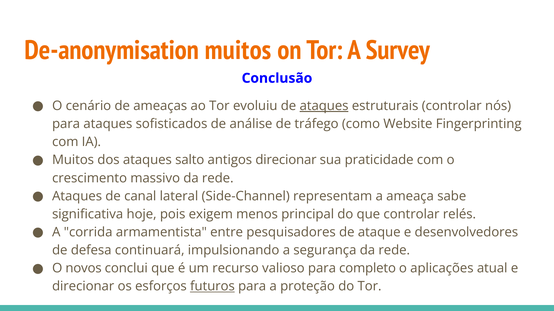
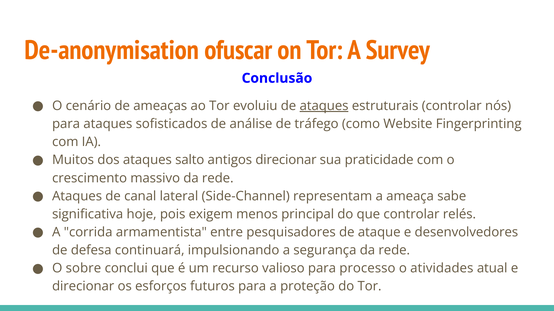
De-anonymisation muitos: muitos -> ofuscar
novos: novos -> sobre
completo: completo -> processo
aplicações: aplicações -> atividades
futuros underline: present -> none
